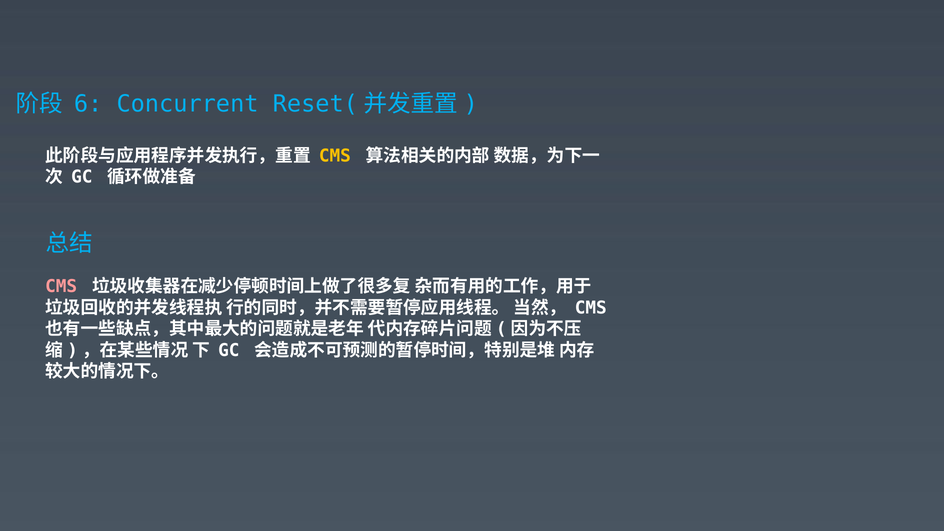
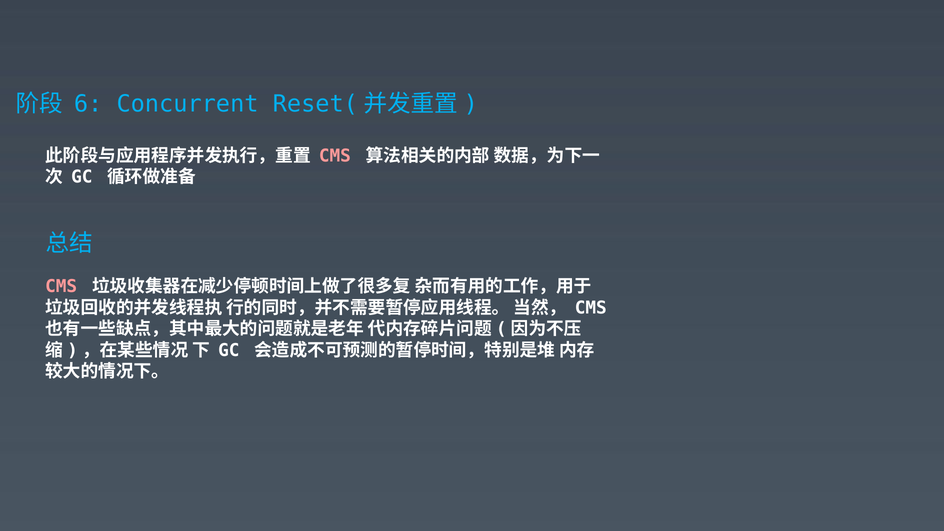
CMS at (335, 156) colour: yellow -> pink
